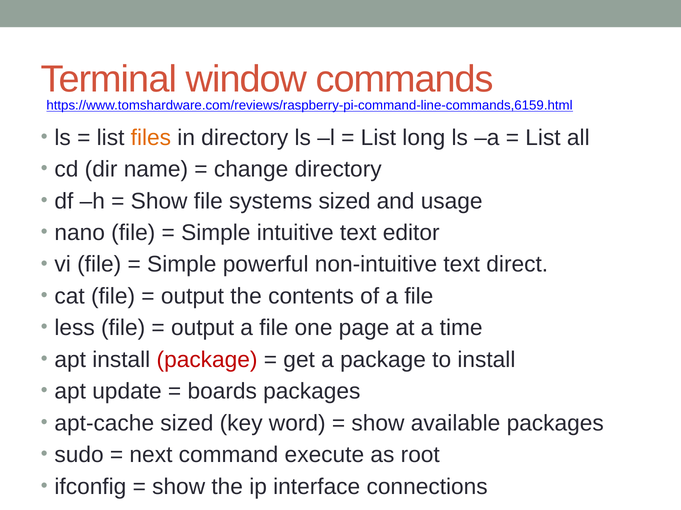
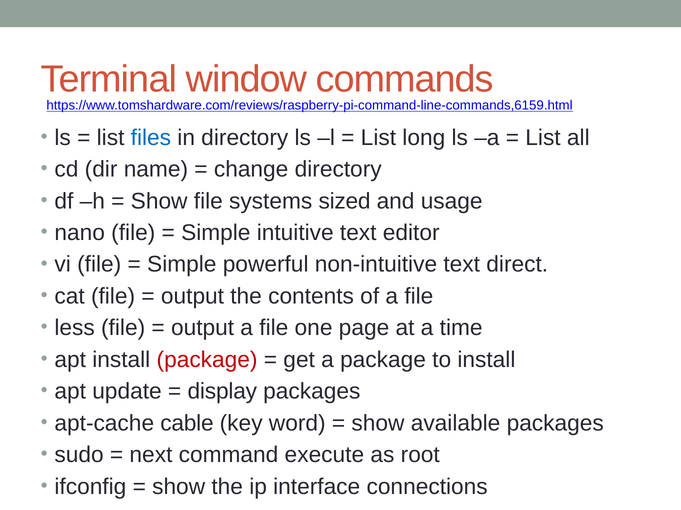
files colour: orange -> blue
boards: boards -> display
apt-cache sized: sized -> cable
